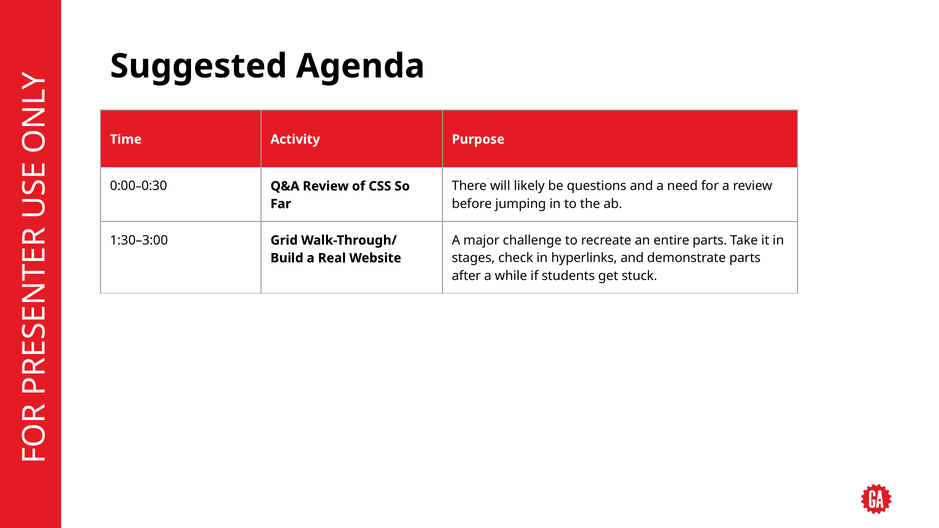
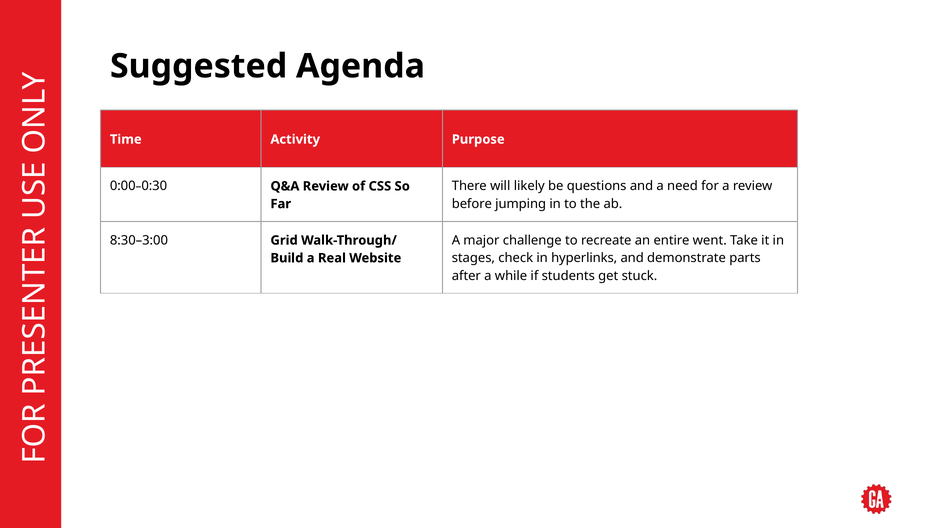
1:30–3:00: 1:30–3:00 -> 8:30–3:00
entire parts: parts -> went
